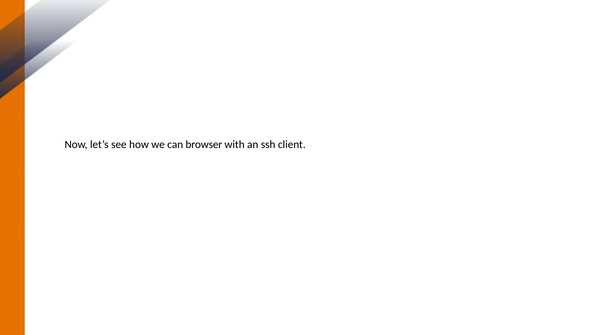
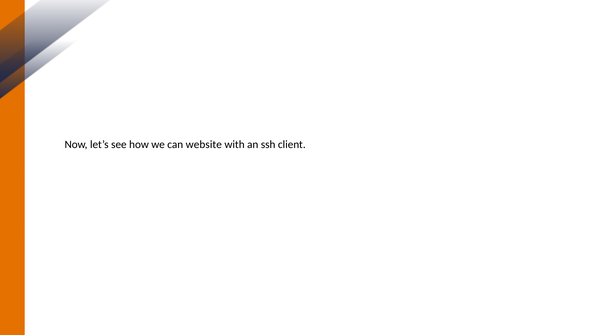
browser: browser -> website
